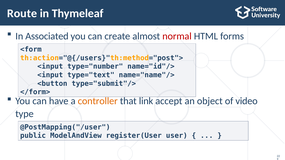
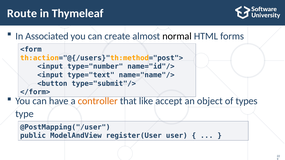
normal colour: red -> black
link: link -> like
video: video -> types
